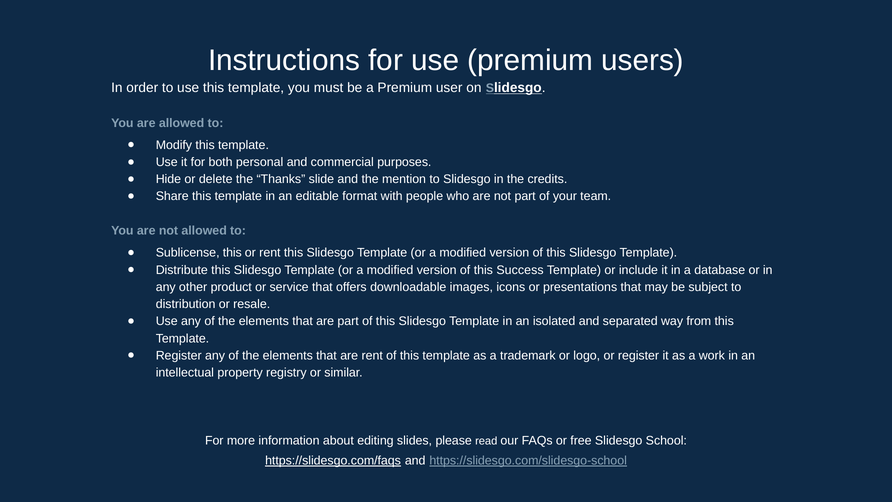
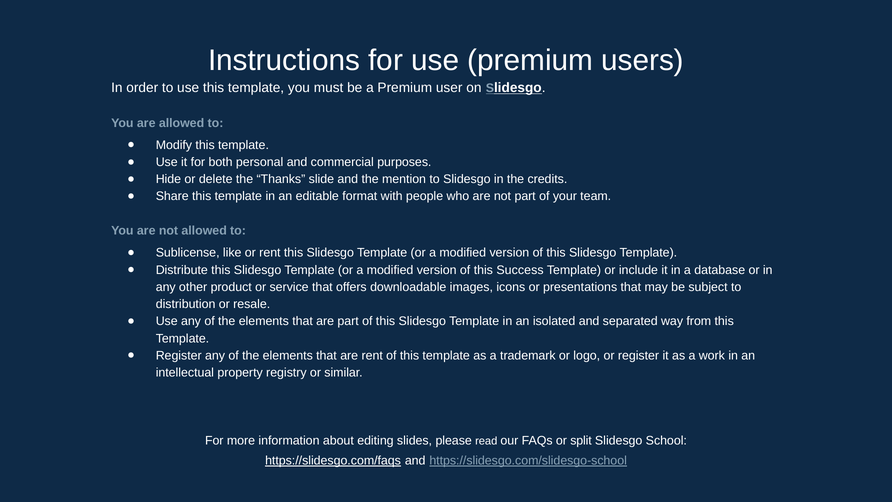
Sublicense this: this -> like
free: free -> split
